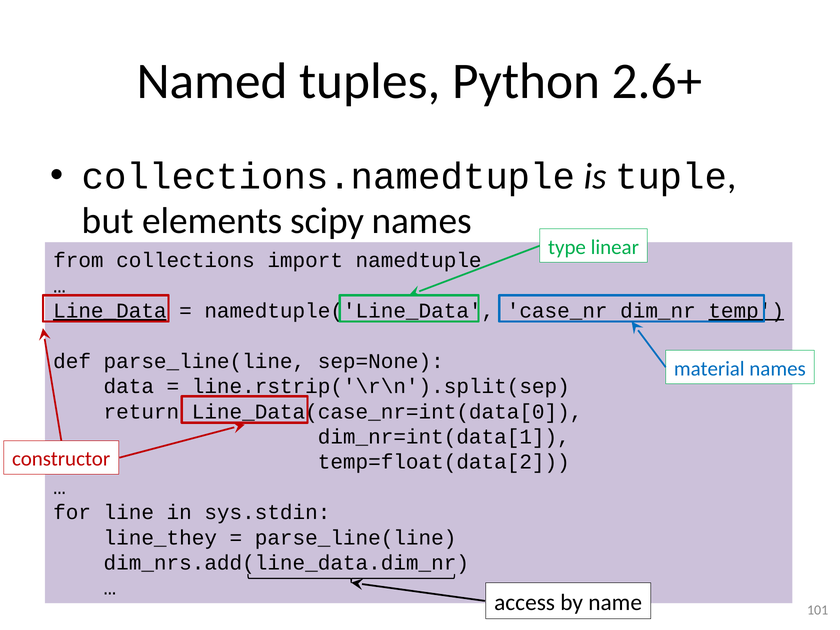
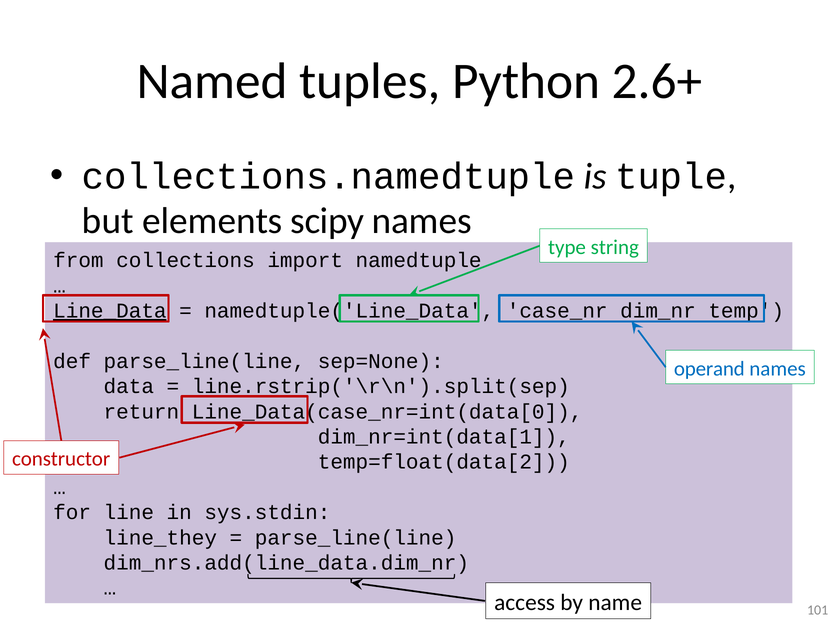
linear: linear -> string
temp underline: present -> none
material: material -> operand
